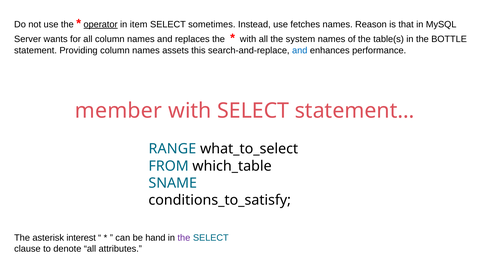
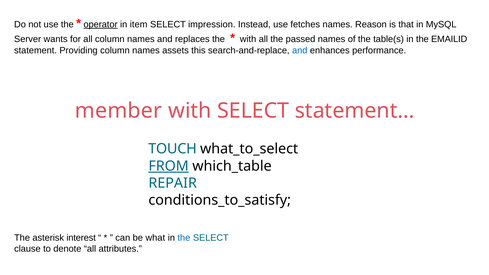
sometimes: sometimes -> impression
system: system -> passed
BOTTLE: BOTTLE -> EMAILID
RANGE: RANGE -> TOUCH
FROM underline: none -> present
SNAME: SNAME -> REPAIR
hand: hand -> what
the at (184, 238) colour: purple -> blue
